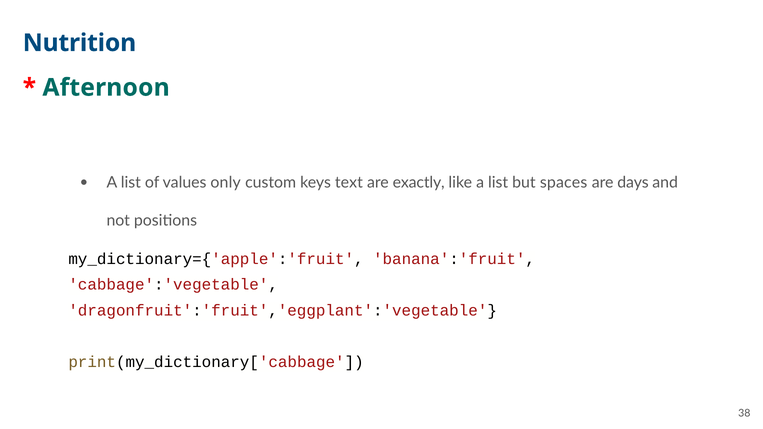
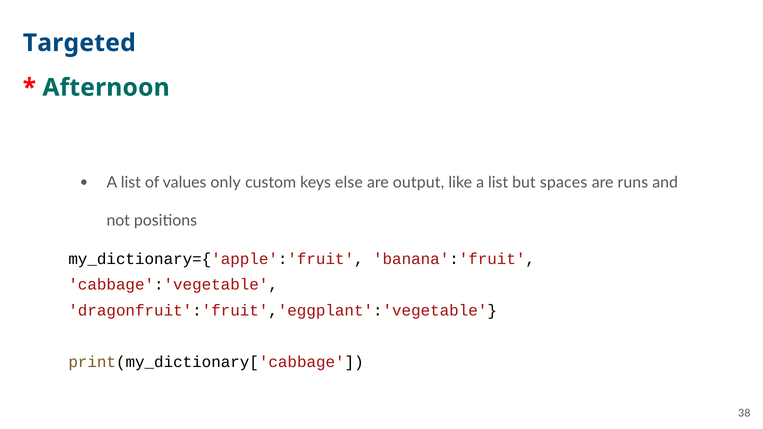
Nutrition: Nutrition -> Targeted
text: text -> else
exactly: exactly -> output
days: days -> runs
